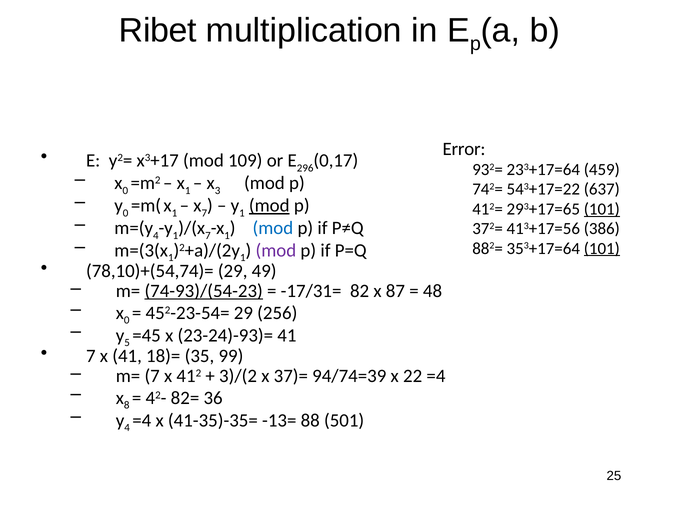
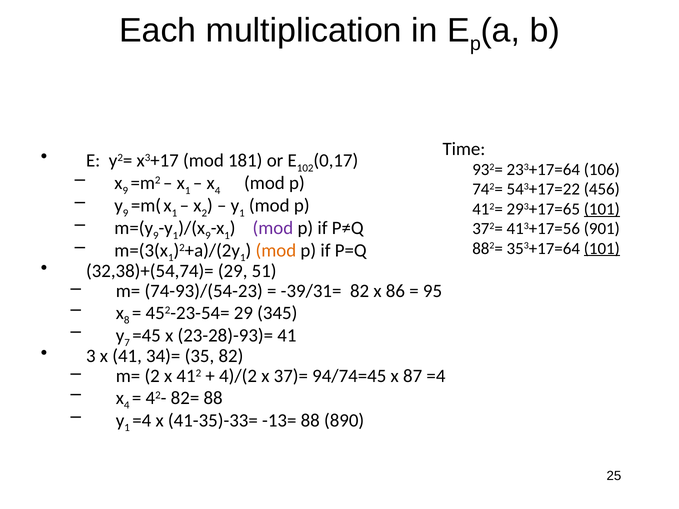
Ribet: Ribet -> Each
Error: Error -> Time
109: 109 -> 181
296: 296 -> 102
459: 459 -> 106
0 at (125, 191): 0 -> 9
3 at (218, 191): 3 -> 4
637: 637 -> 456
0 at (126, 213): 0 -> 9
x 7: 7 -> 2
mod at (269, 206) underline: present -> none
4 at (156, 236): 4 -> 9
7 at (208, 236): 7 -> 9
mod at (273, 228) colour: blue -> purple
386: 386 -> 901
mod at (276, 251) colour: purple -> orange
78,10)+(54,74)=: 78,10)+(54,74)= -> 32,38)+(54,74)=
49: 49 -> 51
74-93)/(54-23 underline: present -> none
-17/31=: -17/31= -> -39/31=
87: 87 -> 86
48: 48 -> 95
0 at (127, 321): 0 -> 8
256: 256 -> 345
5: 5 -> 7
23-24)-93)=: 23-24)-93)= -> 23-28)-93)=
7 at (91, 356): 7 -> 3
18)=: 18)= -> 34)=
35 99: 99 -> 82
m= 7: 7 -> 2
3)/(2: 3)/(2 -> 4)/(2
94/74=39: 94/74=39 -> 94/74=45
22: 22 -> 87
8 at (127, 406): 8 -> 4
82= 36: 36 -> 88
4 at (127, 428): 4 -> 1
41-35)-35=: 41-35)-35= -> 41-35)-33=
501: 501 -> 890
